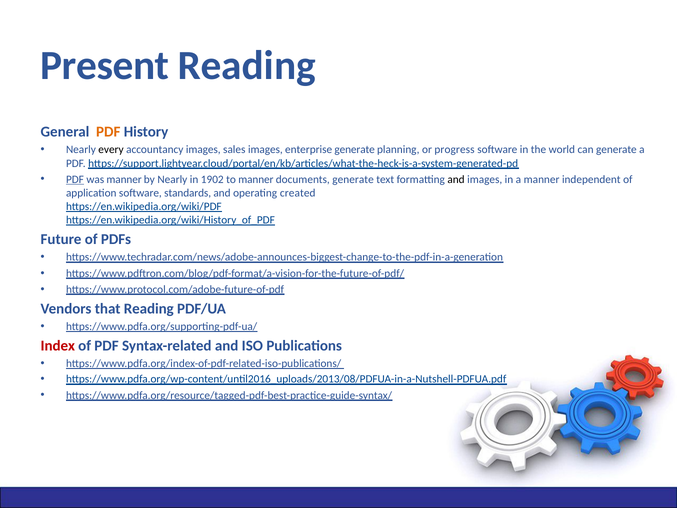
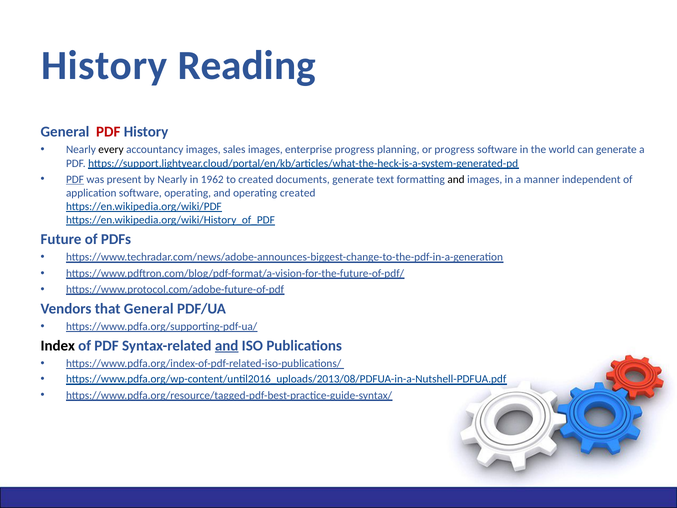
Present at (105, 66): Present -> History
PDF at (108, 132) colour: orange -> red
enterprise generate: generate -> progress
was manner: manner -> present
1902: 1902 -> 1962
to manner: manner -> created
software standards: standards -> operating
that Reading: Reading -> General
Index colour: red -> black
and at (227, 345) underline: none -> present
